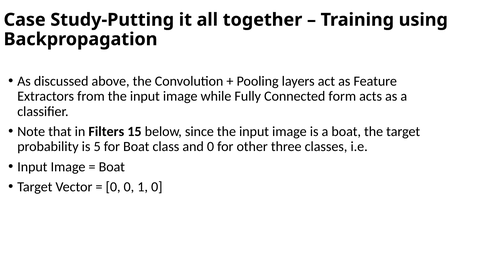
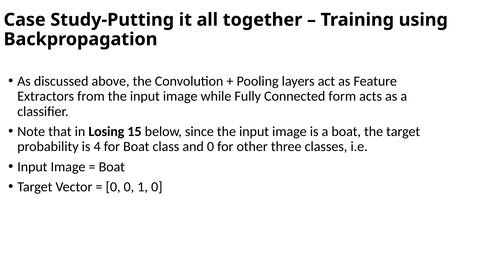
Filters: Filters -> Losing
5: 5 -> 4
